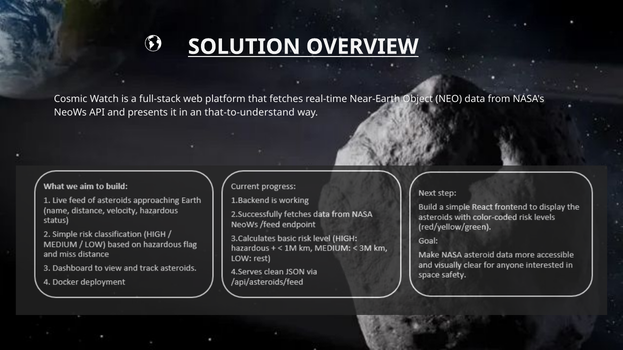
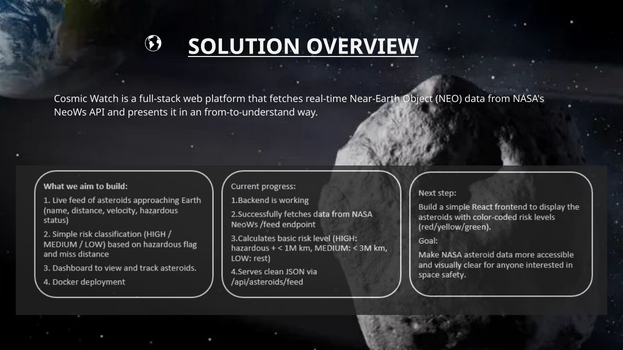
that-to-understand: that-to-understand -> from-to-understand
